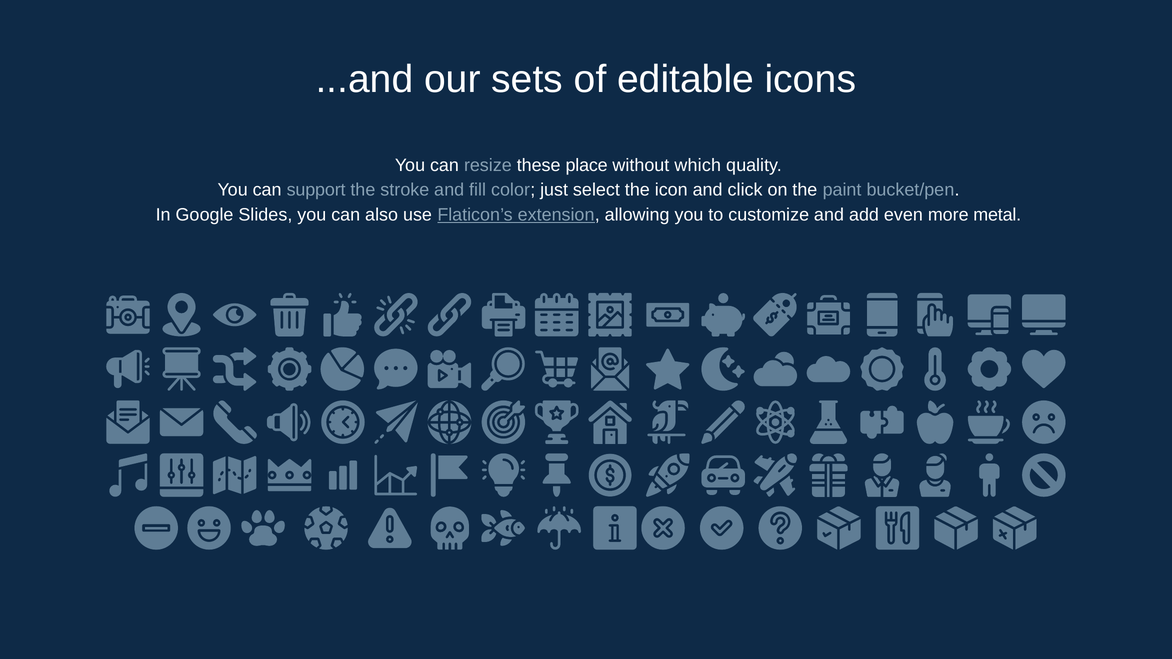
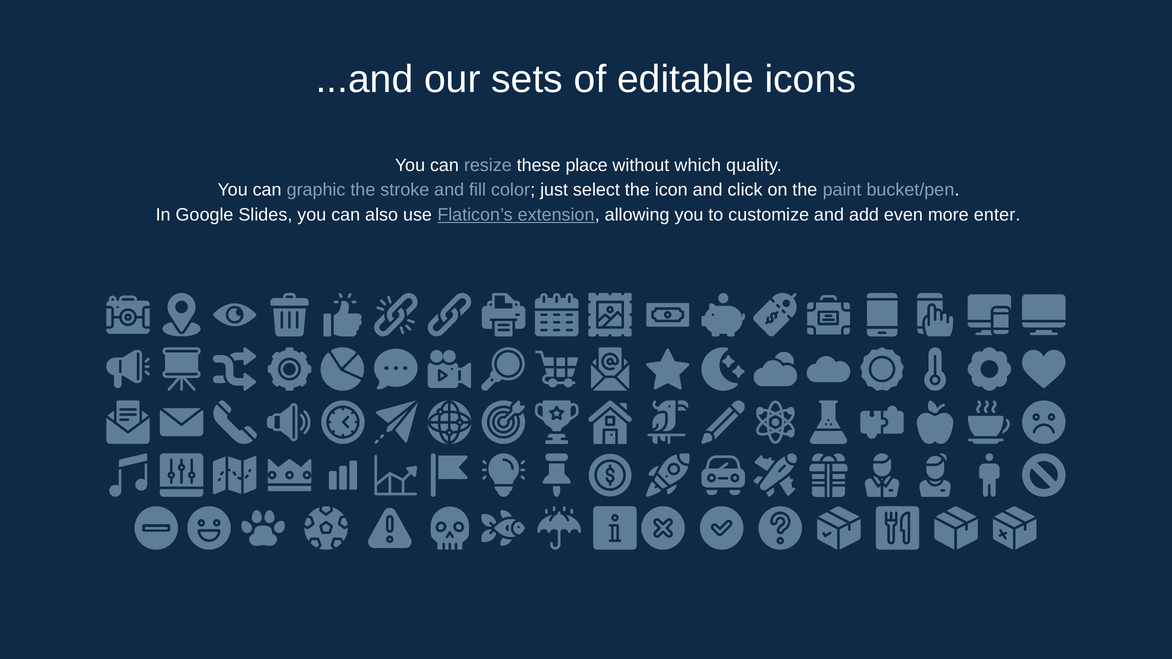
support: support -> graphic
metal: metal -> enter
